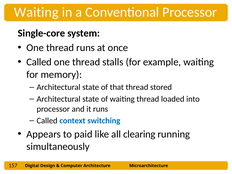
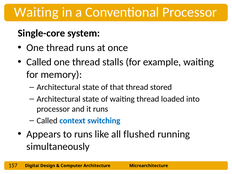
to paid: paid -> runs
clearing: clearing -> flushed
